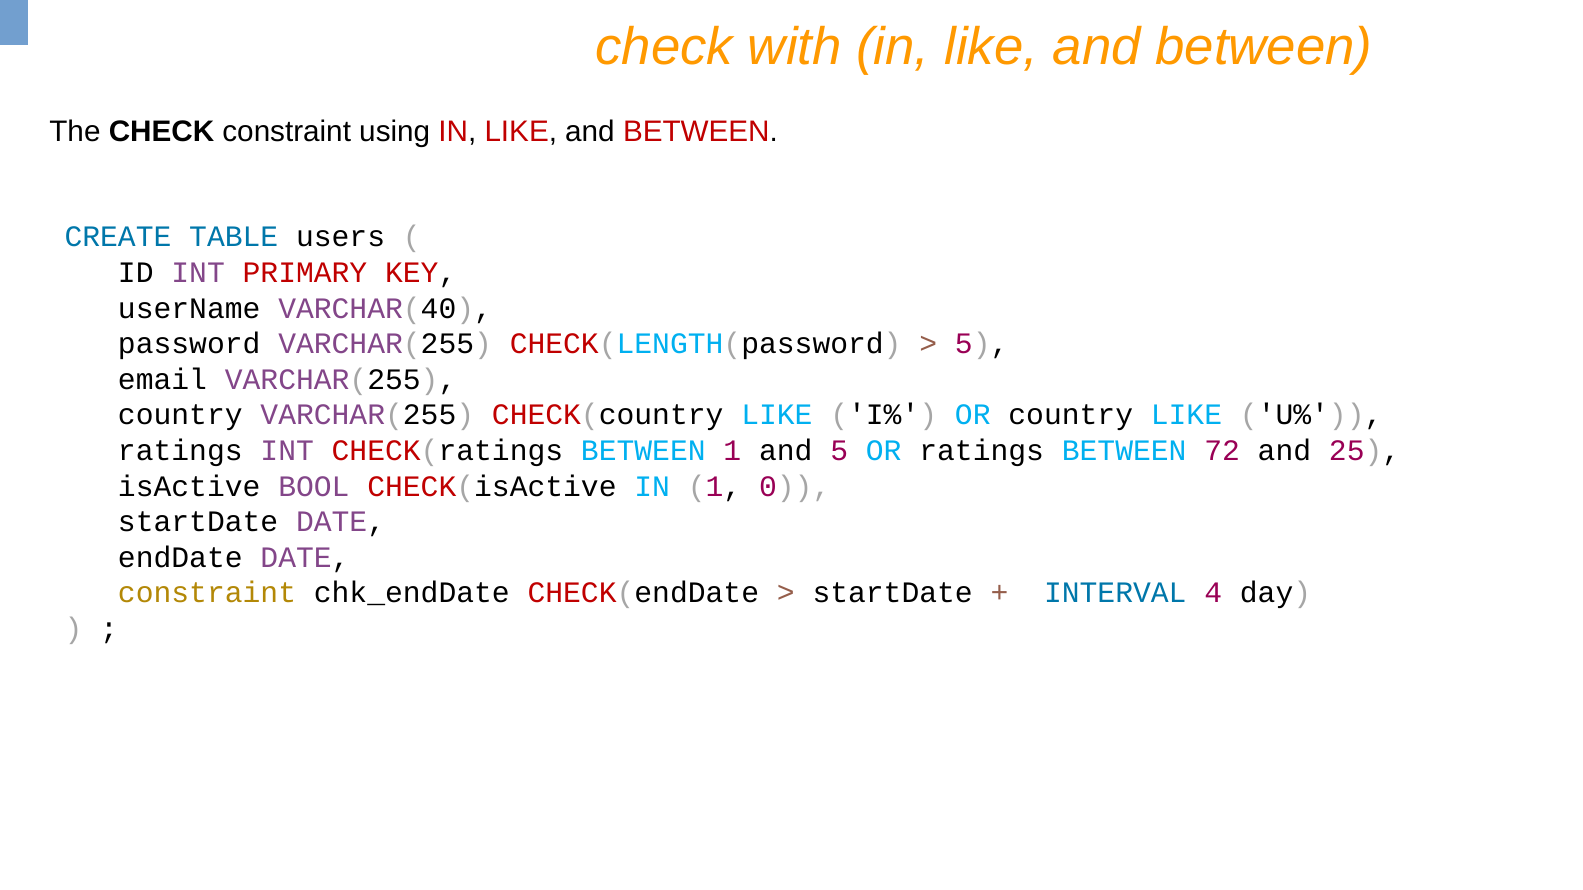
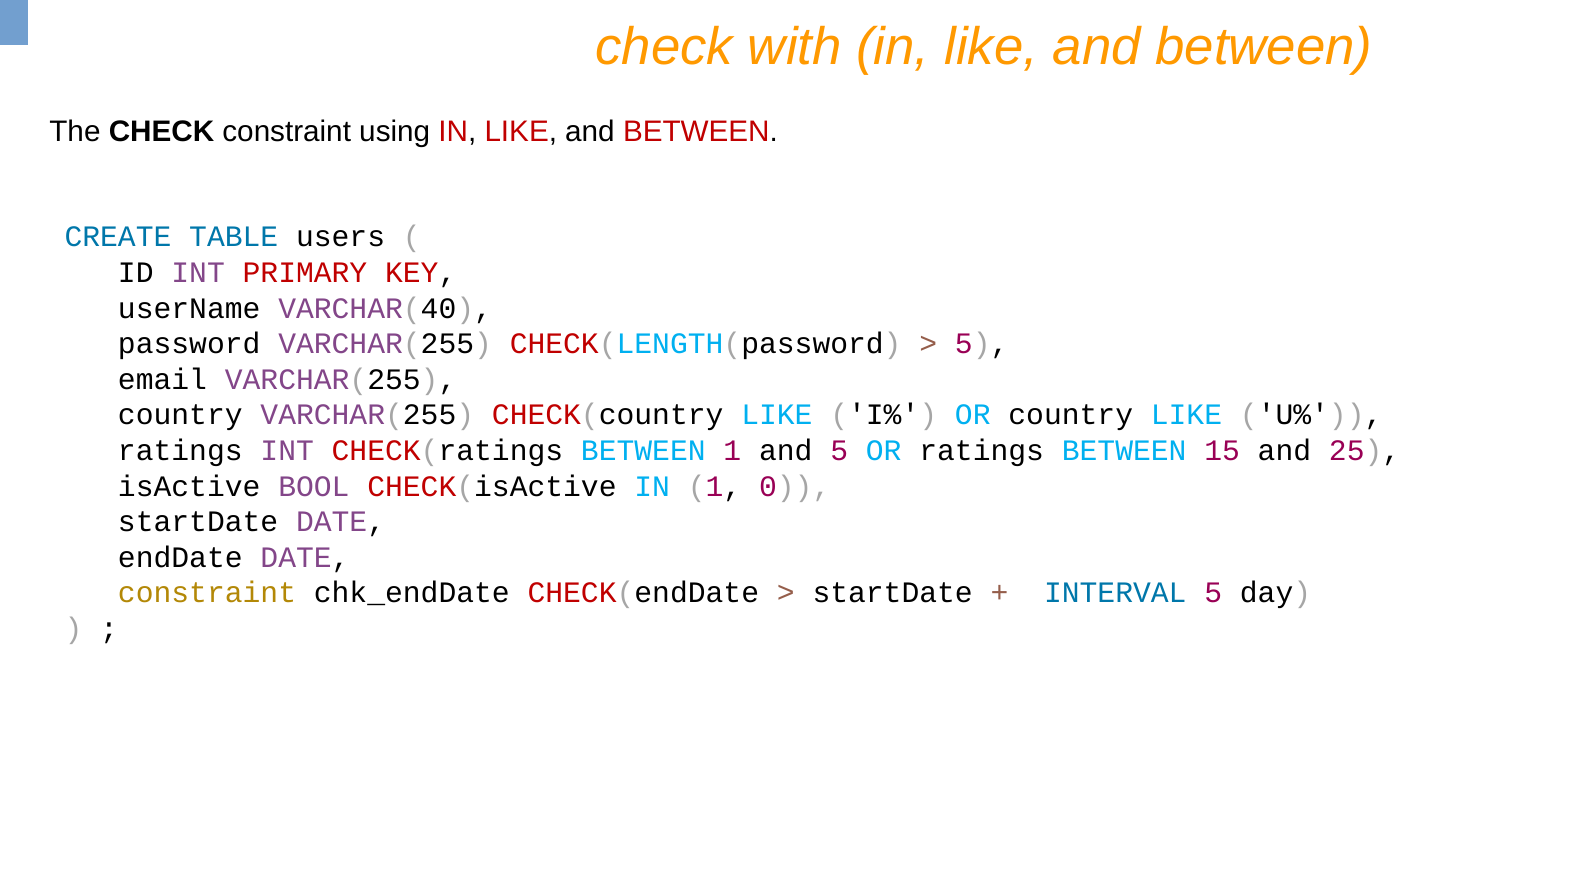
72: 72 -> 15
INTERVAL 4: 4 -> 5
